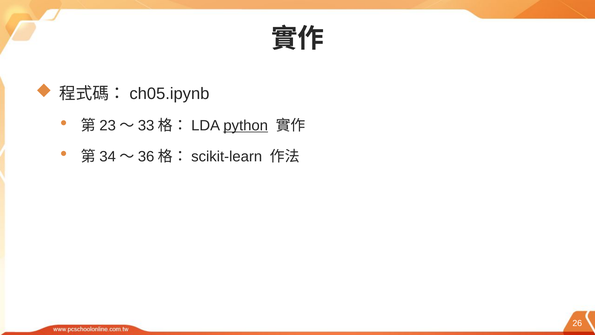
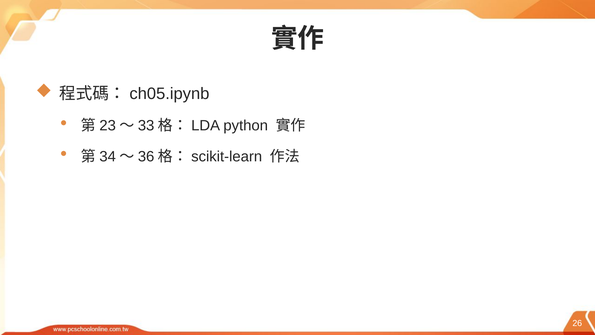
python underline: present -> none
